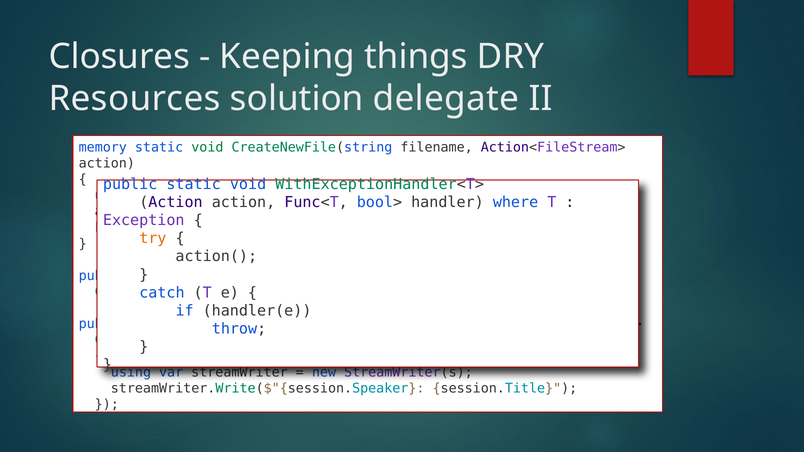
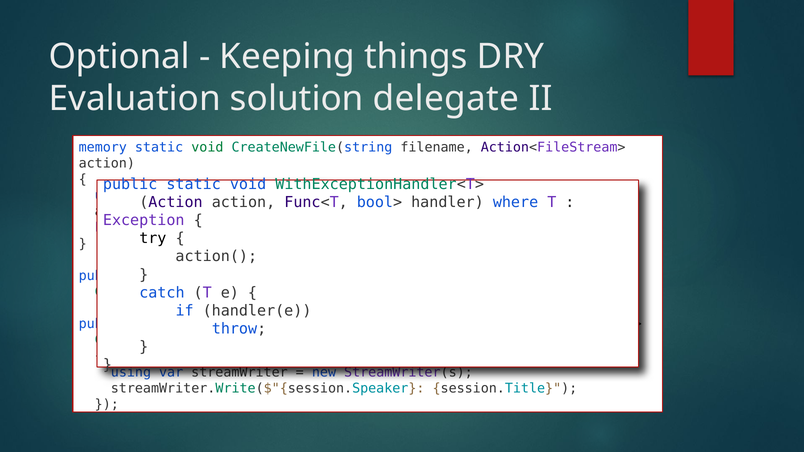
Closures: Closures -> Optional
Resources: Resources -> Evaluation
try colour: orange -> black
